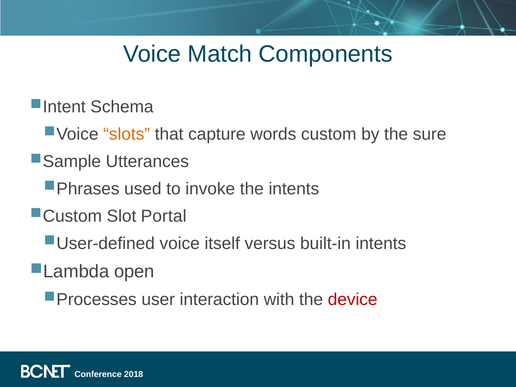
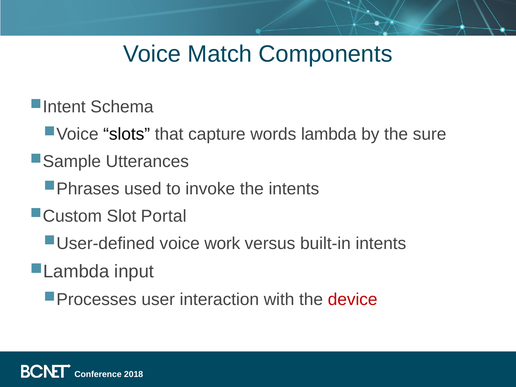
slots colour: orange -> black
custom: custom -> lambda
itself: itself -> work
open: open -> input
